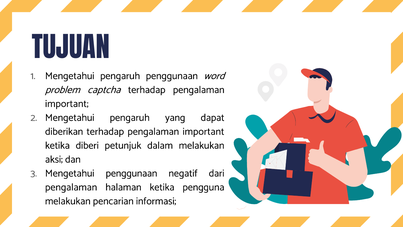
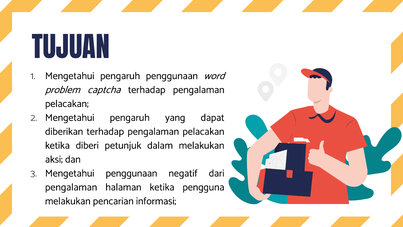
important at (67, 103): important -> pelacakan
diberikan terhadap pengalaman important: important -> pelacakan
